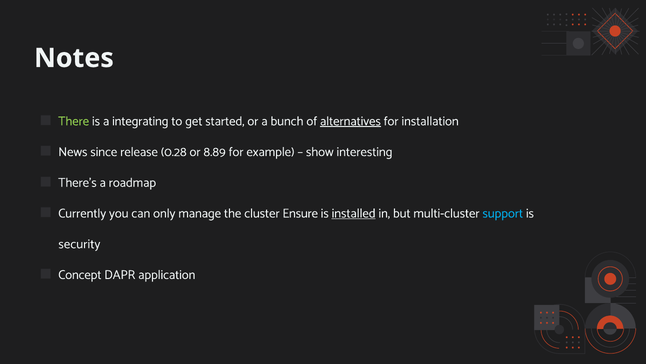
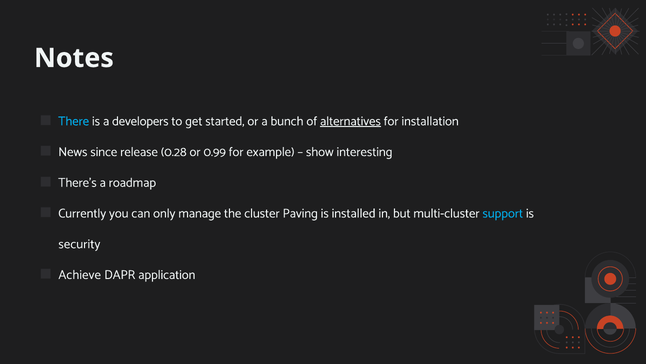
There colour: light green -> light blue
integrating: integrating -> developers
8.89: 8.89 -> 0.99
Ensure: Ensure -> Paving
installed underline: present -> none
Concept: Concept -> Achieve
